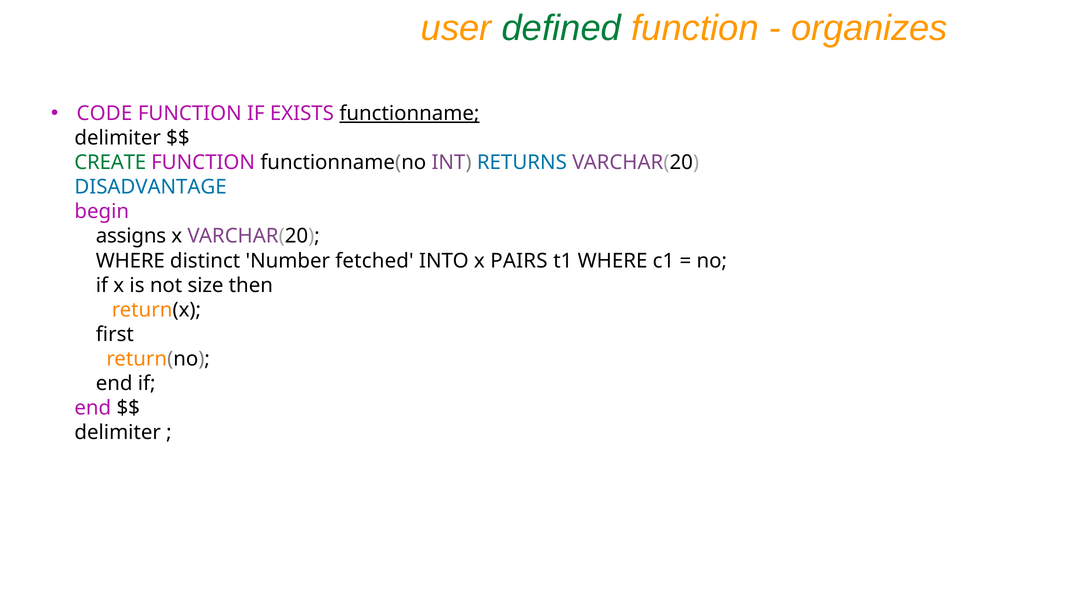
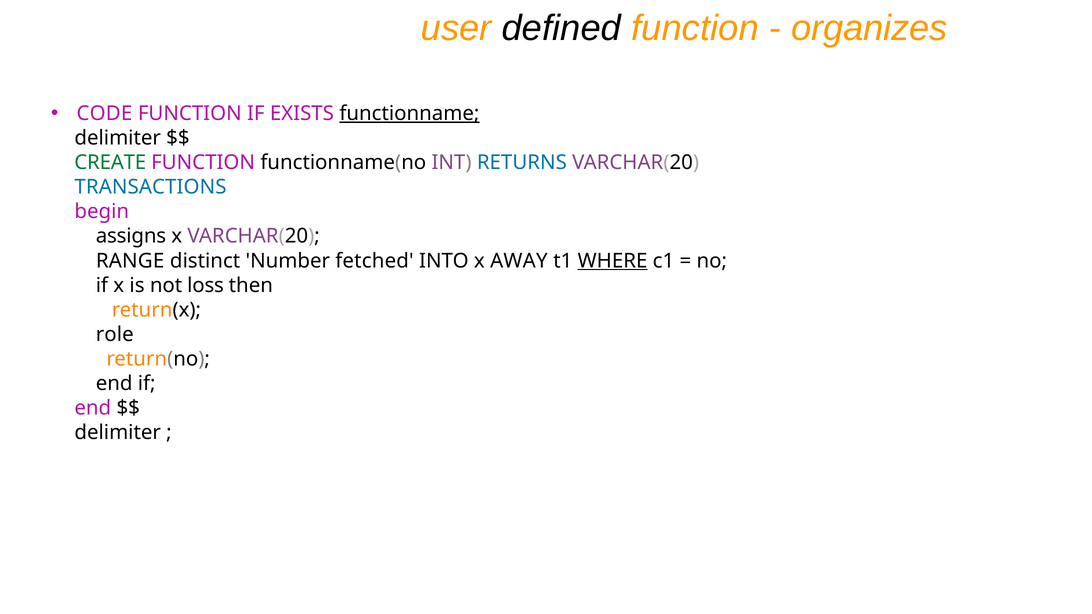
defined colour: green -> black
DISADVANTAGE: DISADVANTAGE -> TRANSACTIONS
WHERE at (130, 261): WHERE -> RANGE
PAIRS: PAIRS -> AWAY
WHERE at (613, 261) underline: none -> present
size: size -> loss
first: first -> role
